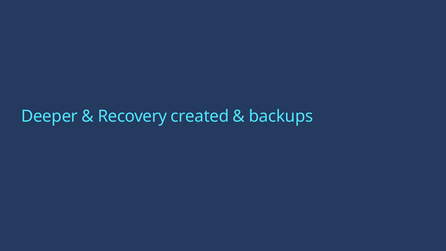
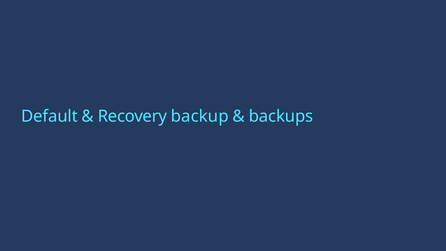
Deeper: Deeper -> Default
created: created -> backup
